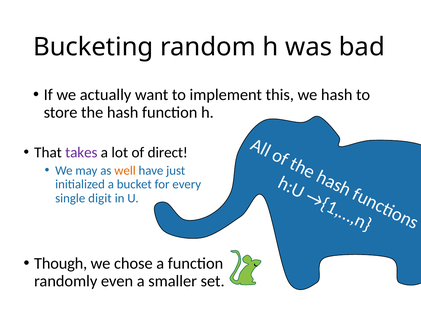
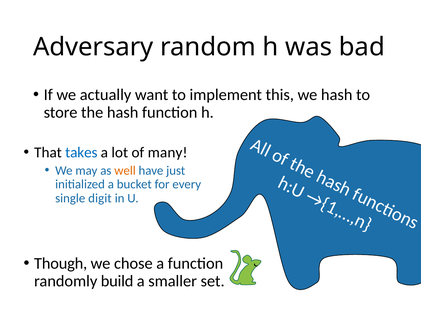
Bucketing: Bucketing -> Adversary
takes colour: purple -> blue
direct: direct -> many
even: even -> build
